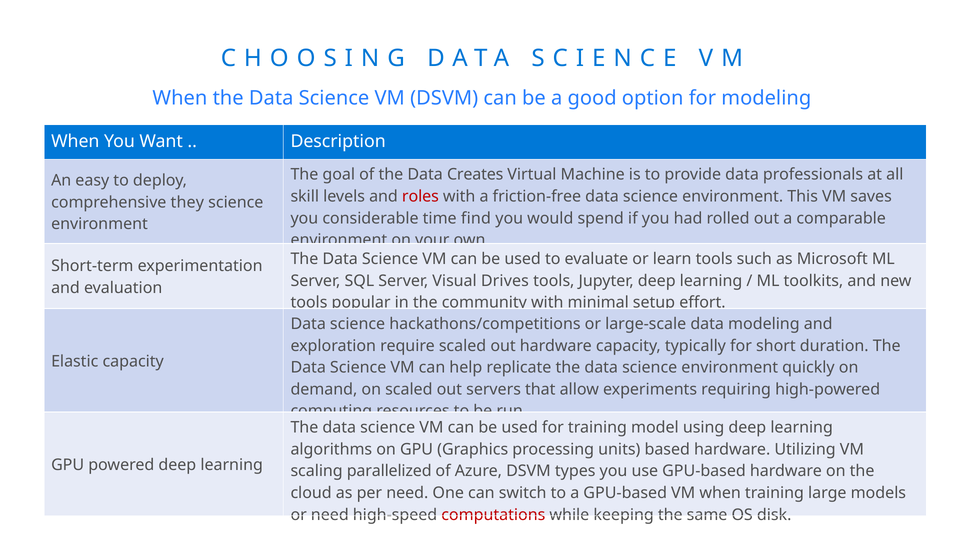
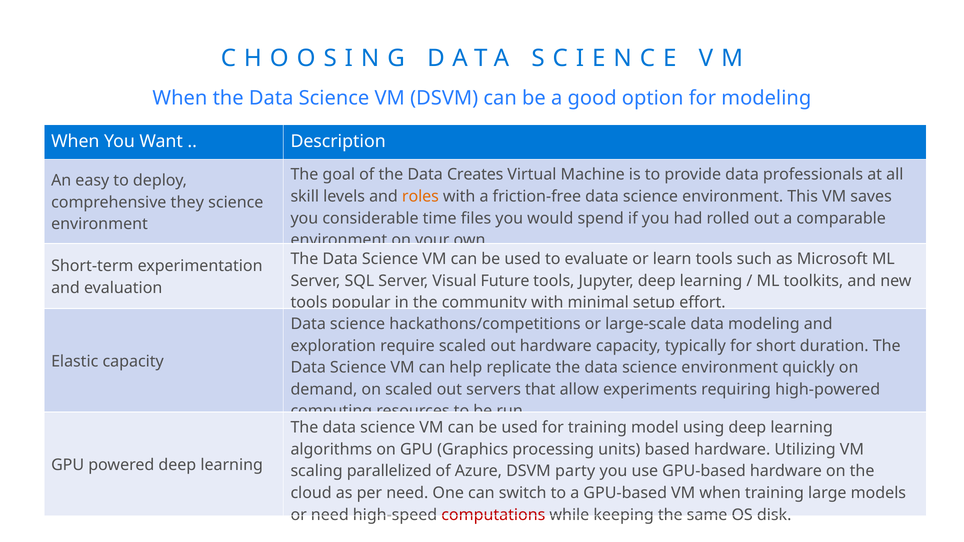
roles colour: red -> orange
find: find -> files
Drives: Drives -> Future
types: types -> party
